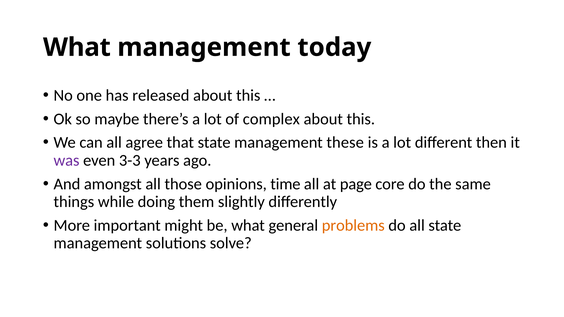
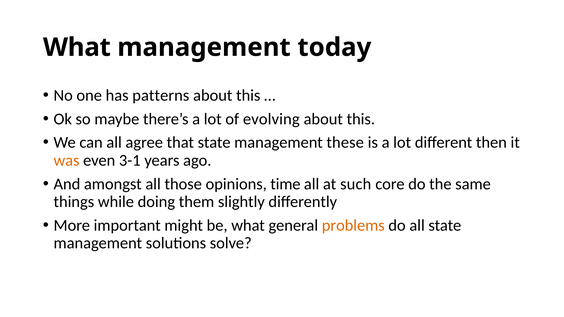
released: released -> patterns
complex: complex -> evolving
was colour: purple -> orange
3-3: 3-3 -> 3-1
page: page -> such
